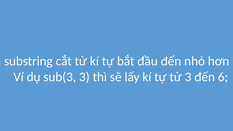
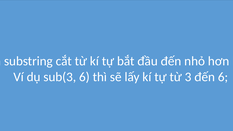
sub(3 3: 3 -> 6
